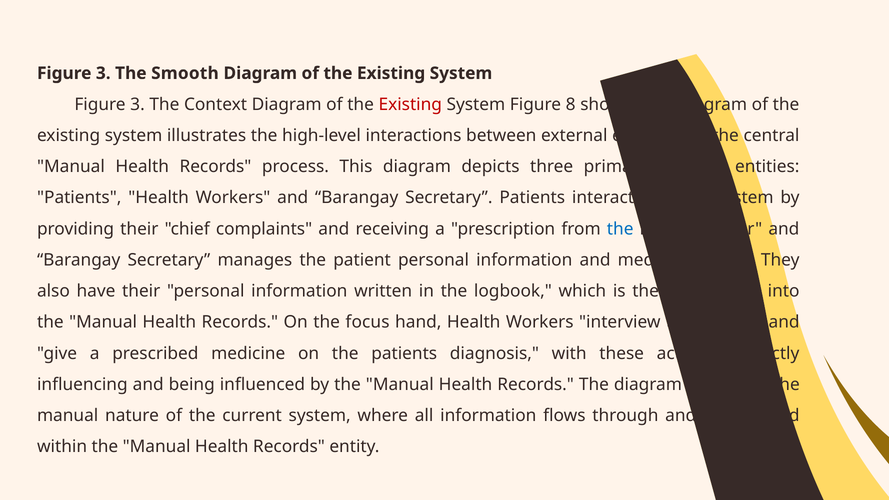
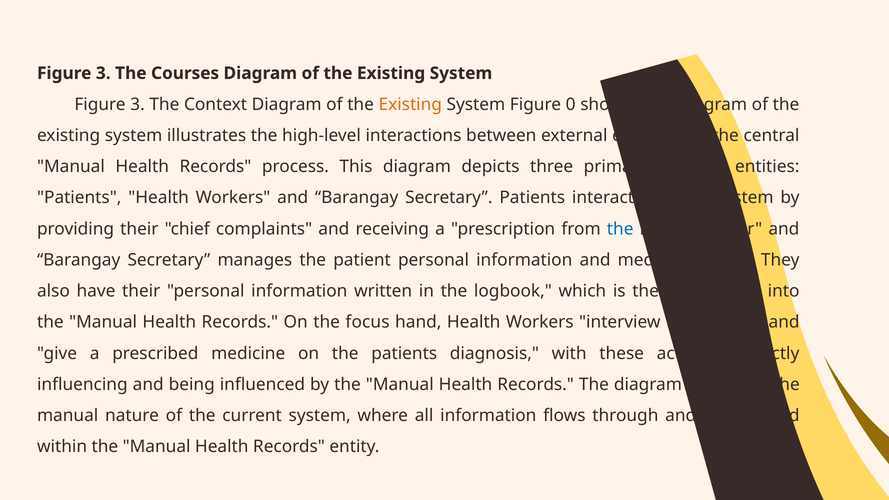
Smooth: Smooth -> Courses
Existing at (410, 104) colour: red -> orange
8: 8 -> 0
